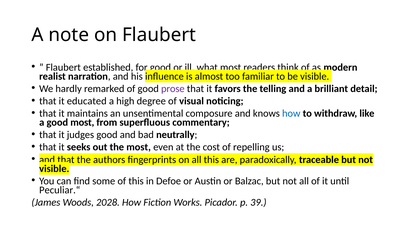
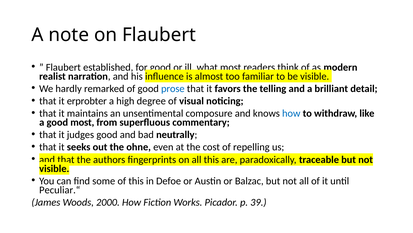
prose colour: purple -> blue
educated: educated -> erprobter
the most: most -> ohne
2028: 2028 -> 2000
